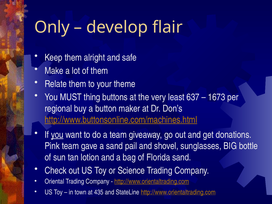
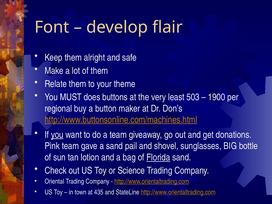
Only: Only -> Font
thing: thing -> does
637: 637 -> 503
1673: 1673 -> 1900
Florida underline: none -> present
